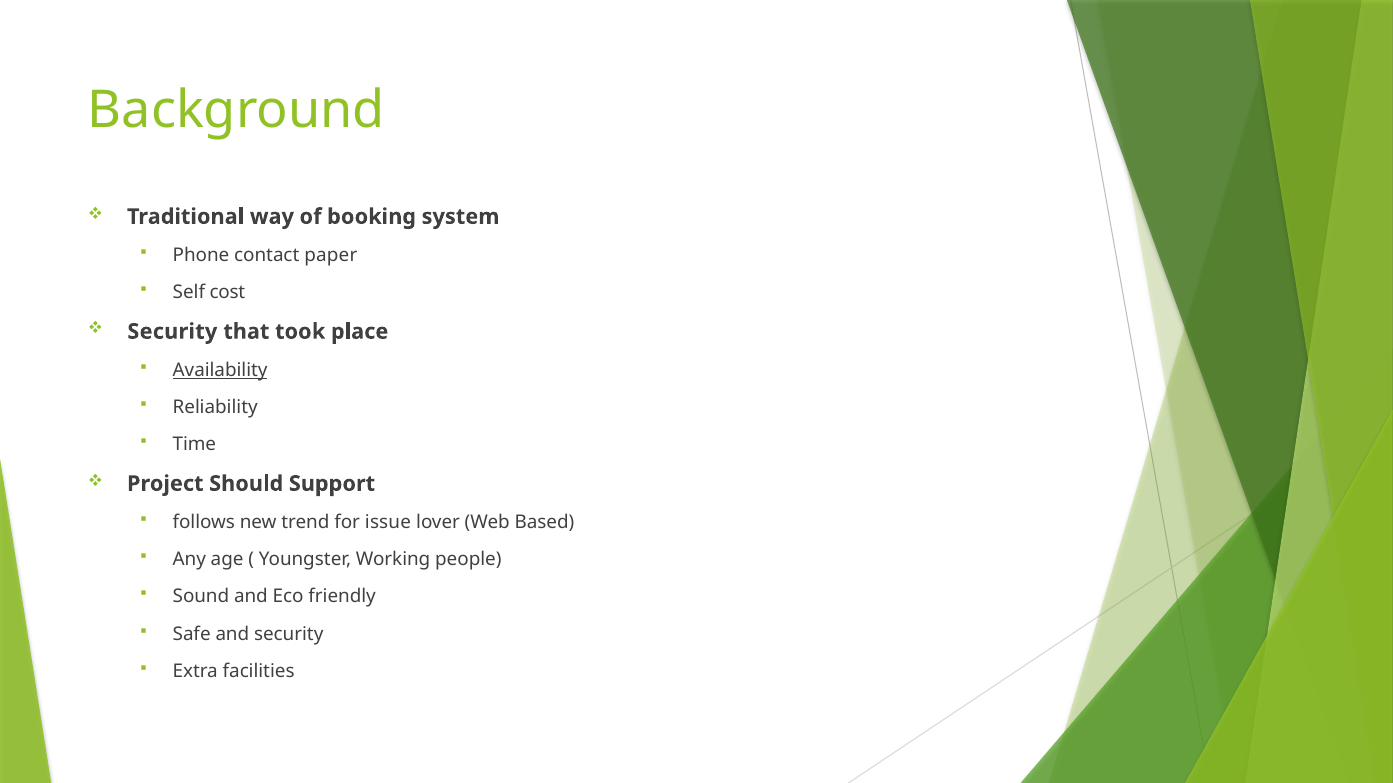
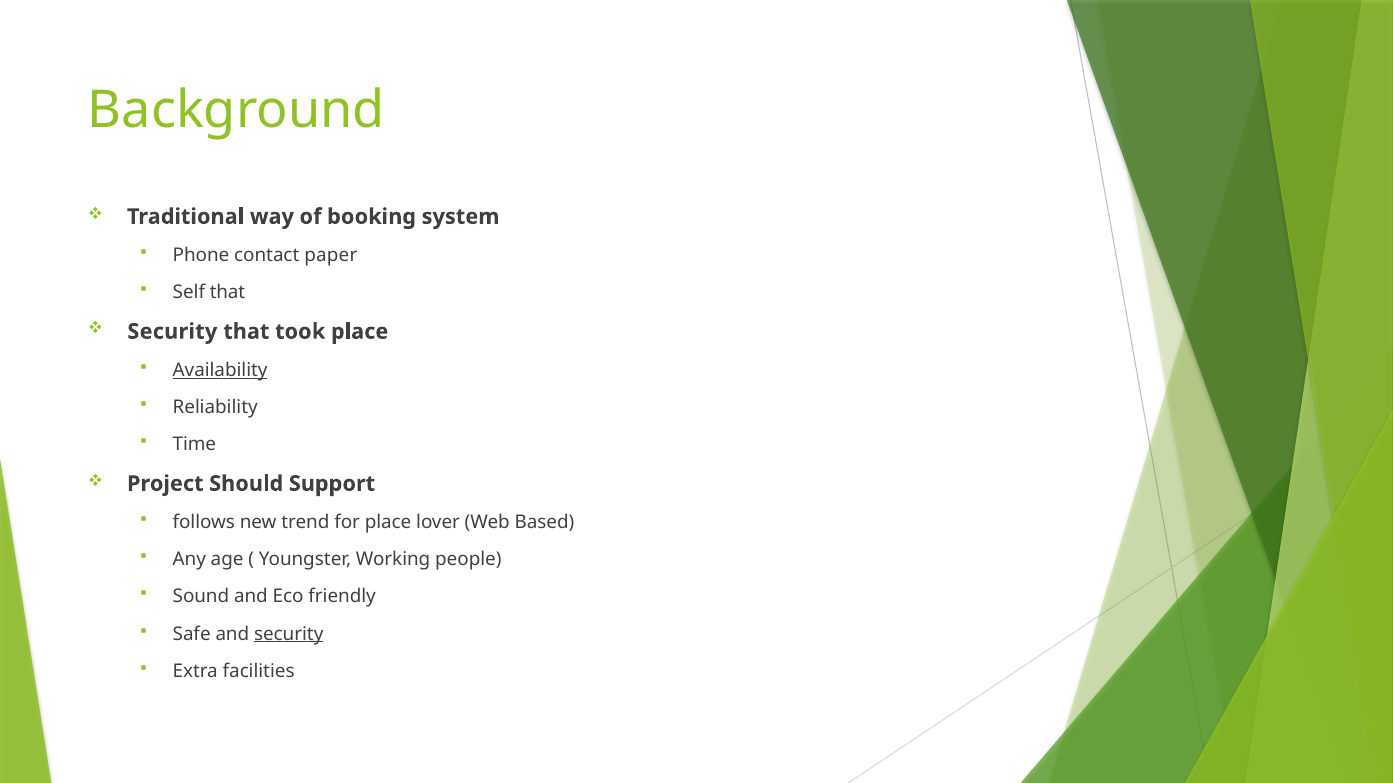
Self cost: cost -> that
for issue: issue -> place
security at (289, 634) underline: none -> present
